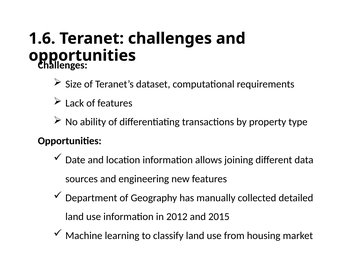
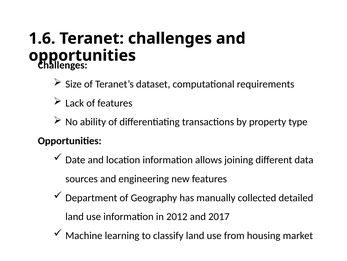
2015: 2015 -> 2017
